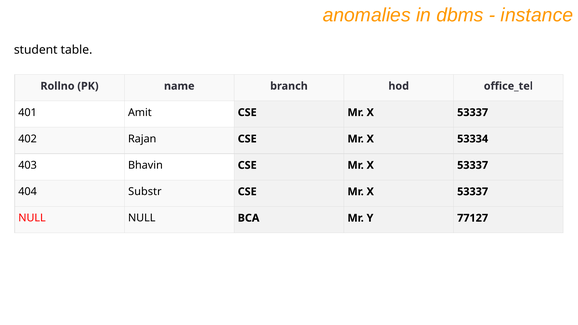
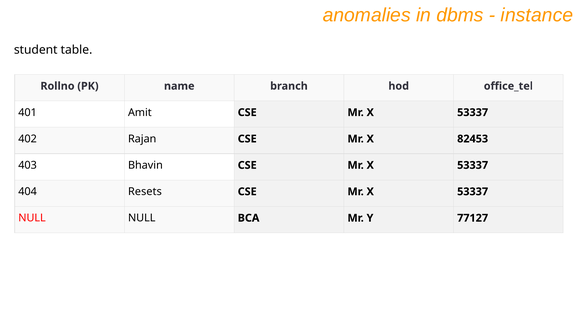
53334: 53334 -> 82453
Substr: Substr -> Resets
